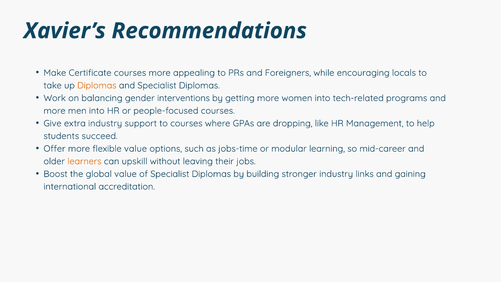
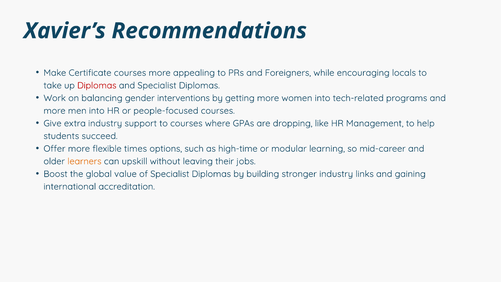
Diplomas at (97, 85) colour: orange -> red
flexible value: value -> times
jobs-time: jobs-time -> high-time
